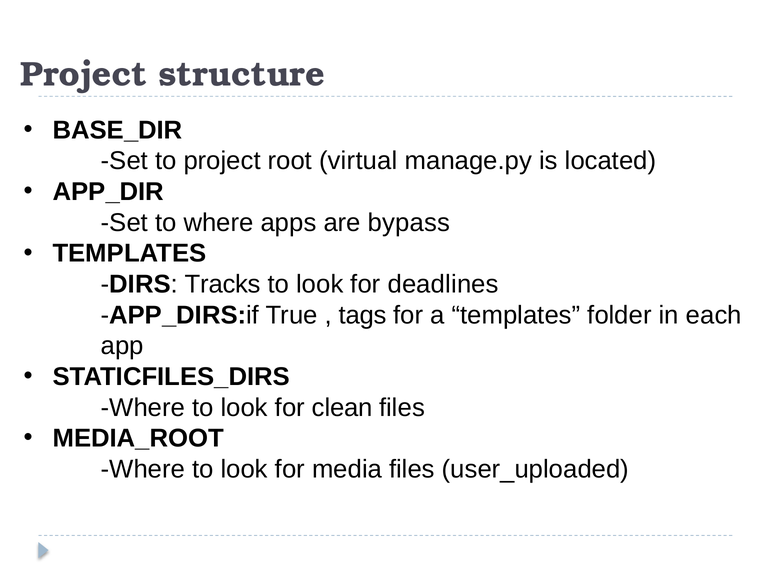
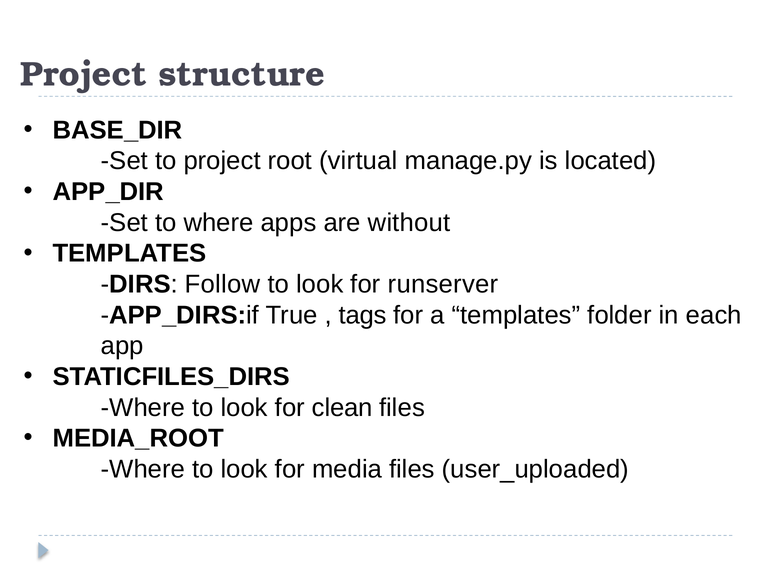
bypass: bypass -> without
Tracks: Tracks -> Follow
deadlines: deadlines -> runserver
